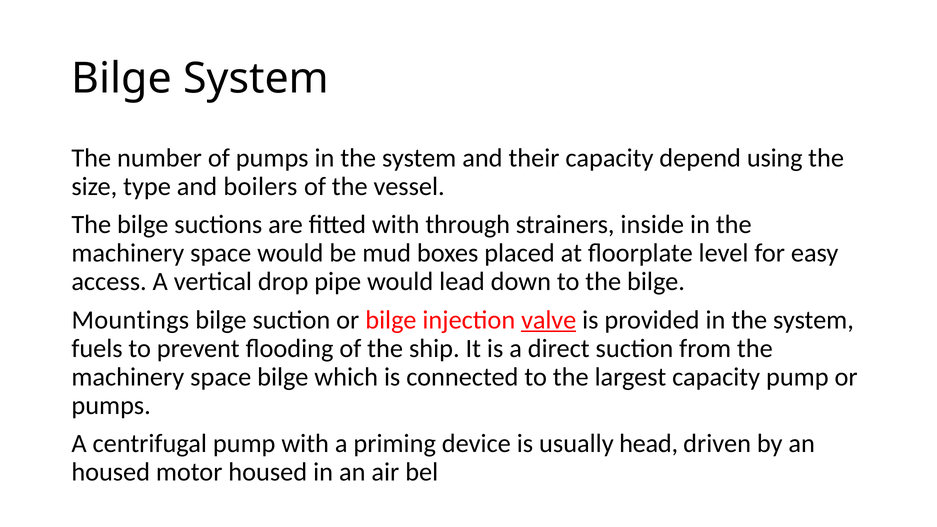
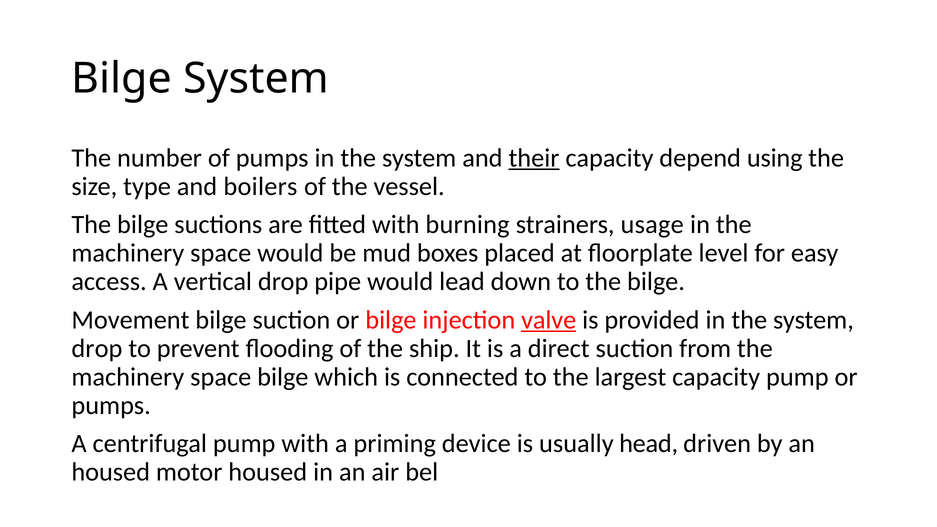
their underline: none -> present
through: through -> burning
inside: inside -> usage
Mountings: Mountings -> Movement
fuels at (97, 348): fuels -> drop
